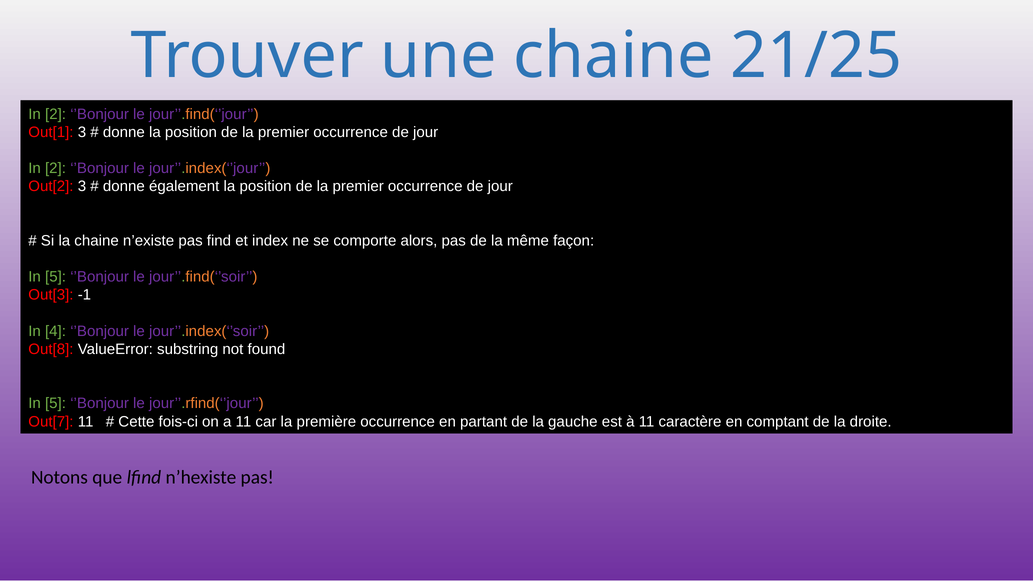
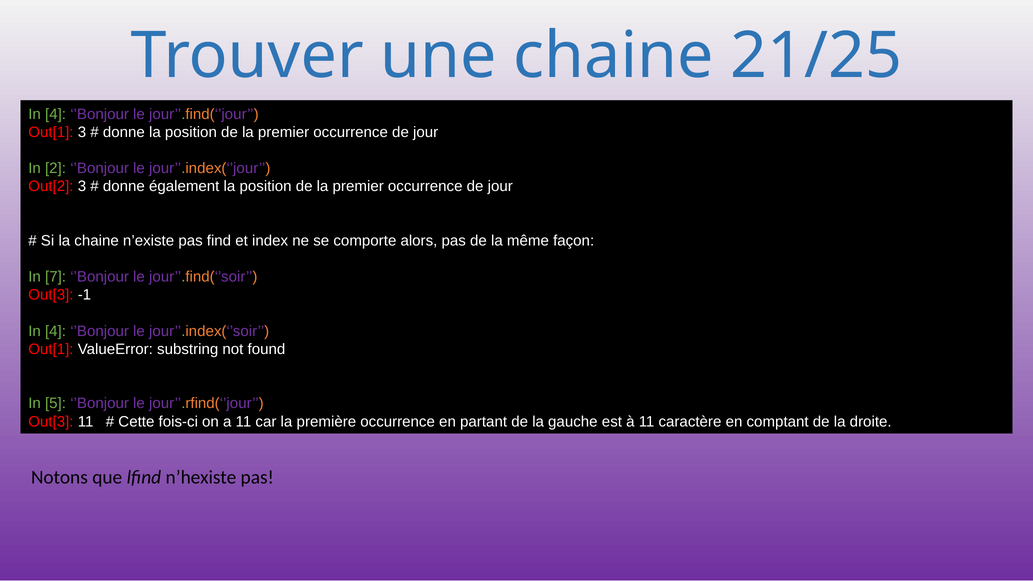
2 at (56, 114): 2 -> 4
5 at (56, 277): 5 -> 7
Out[8 at (51, 349): Out[8 -> Out[1
Out[7 at (51, 422): Out[7 -> Out[3
